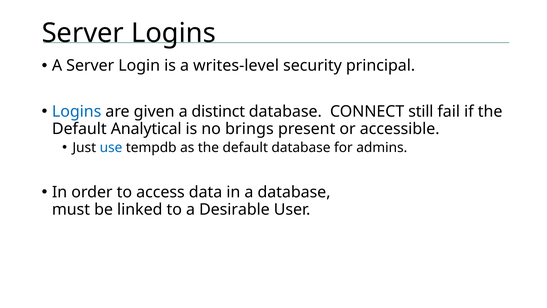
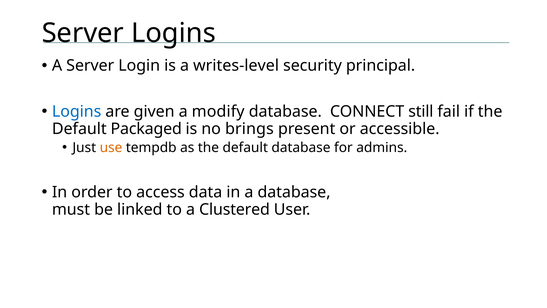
distinct: distinct -> modify
Analytical: Analytical -> Packaged
use colour: blue -> orange
Desirable: Desirable -> Clustered
